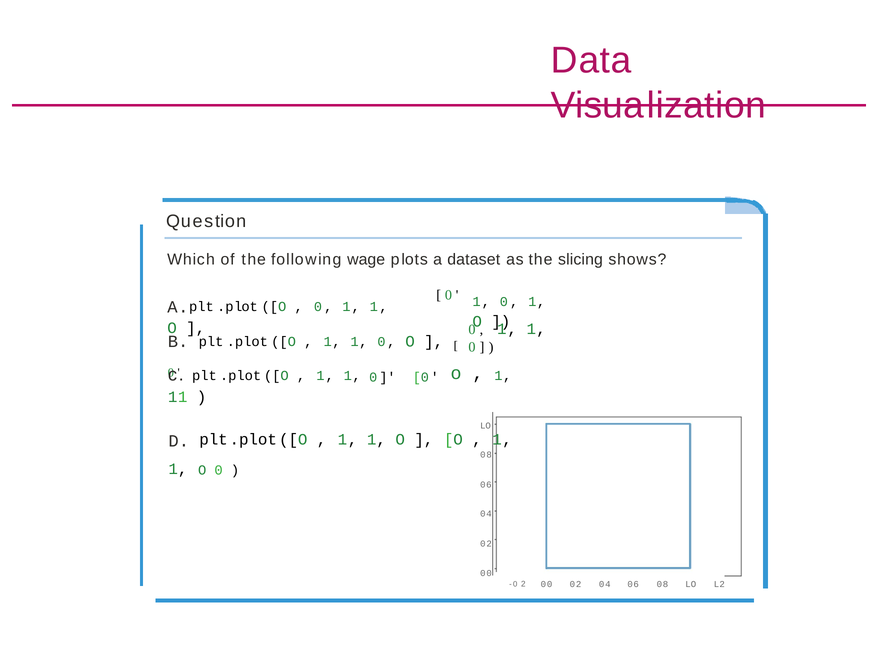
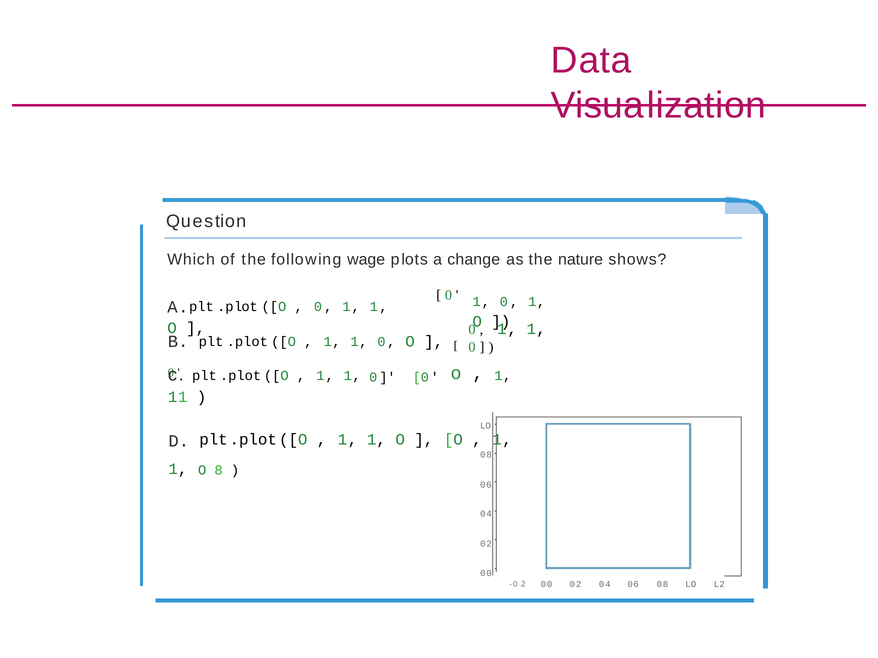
dataset: dataset -> change
slicing: slicing -> nature
O 0: 0 -> 8
